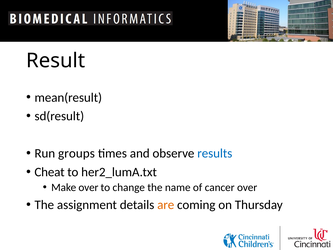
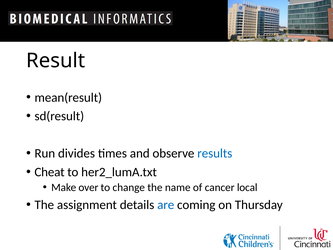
groups: groups -> divides
cancer over: over -> local
are colour: orange -> blue
